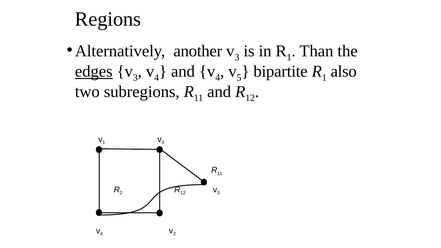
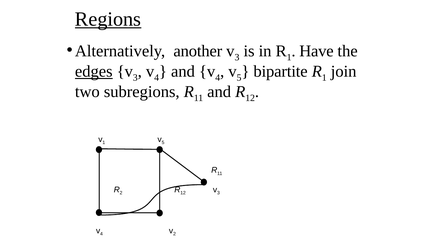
Regions underline: none -> present
Than: Than -> Have
also: also -> join
